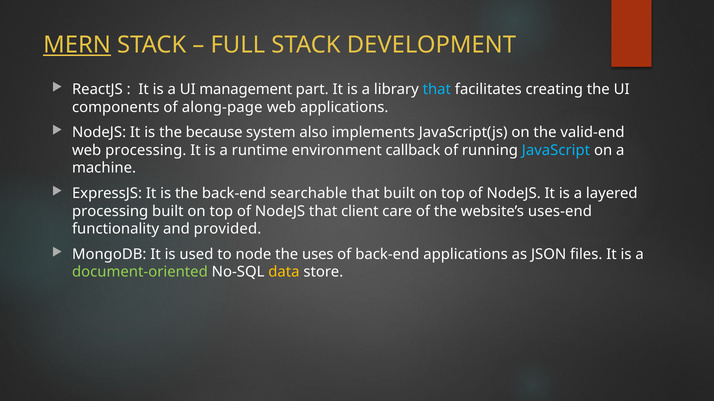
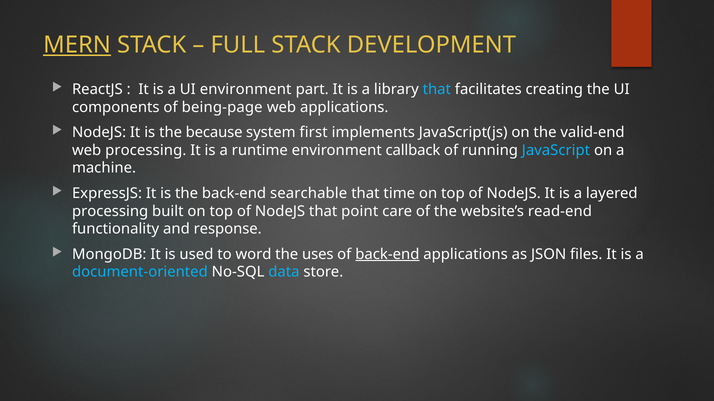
UI management: management -> environment
along-page: along-page -> being-page
also: also -> first
that built: built -> time
client: client -> point
uses-end: uses-end -> read-end
provided: provided -> response
node: node -> word
back-end at (387, 255) underline: none -> present
document-oriented colour: light green -> light blue
data colour: yellow -> light blue
